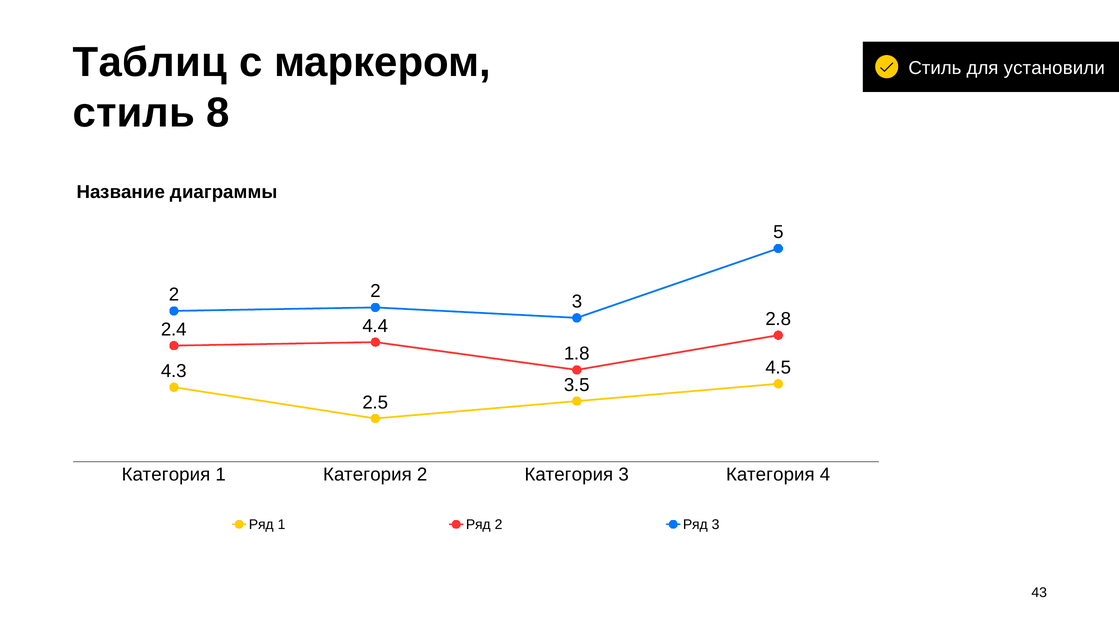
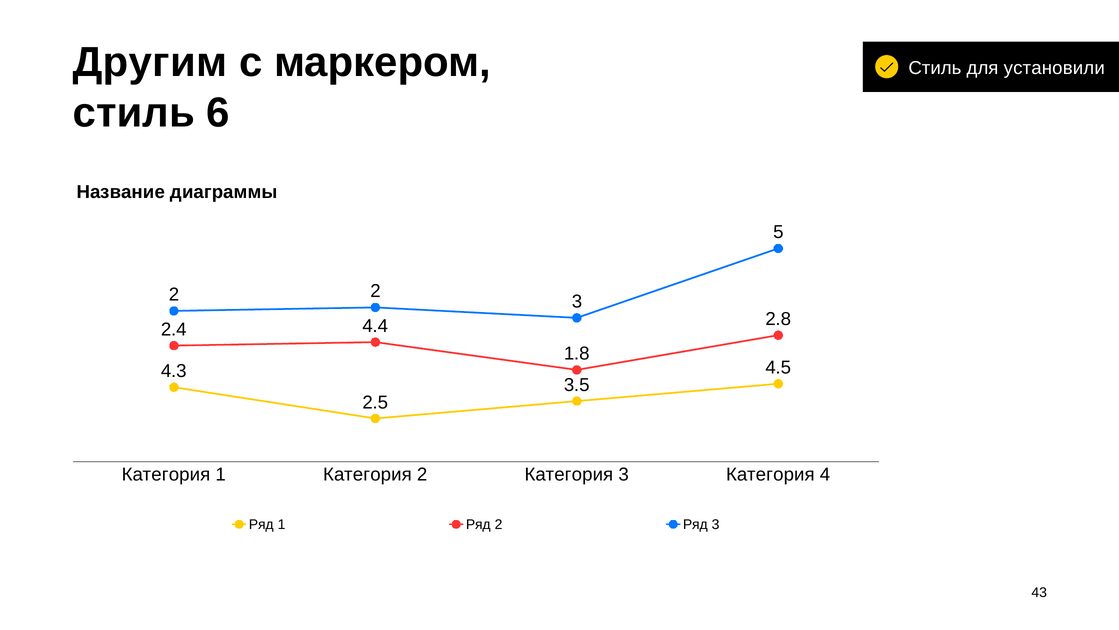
Таблиц: Таблиц -> Другим
8: 8 -> 6
